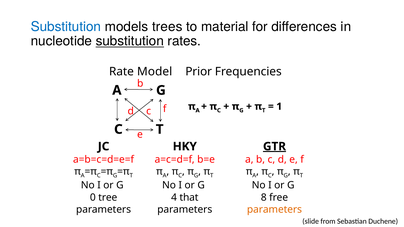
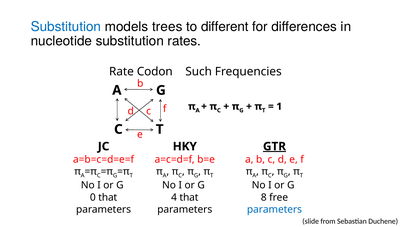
material: material -> different
substitution at (130, 41) underline: present -> none
Model: Model -> Codon
Prior: Prior -> Such
0 tree: tree -> that
parameters at (274, 210) colour: orange -> blue
